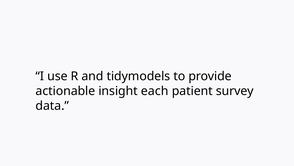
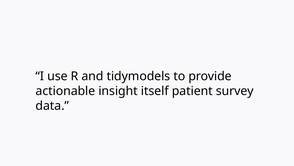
each: each -> itself
